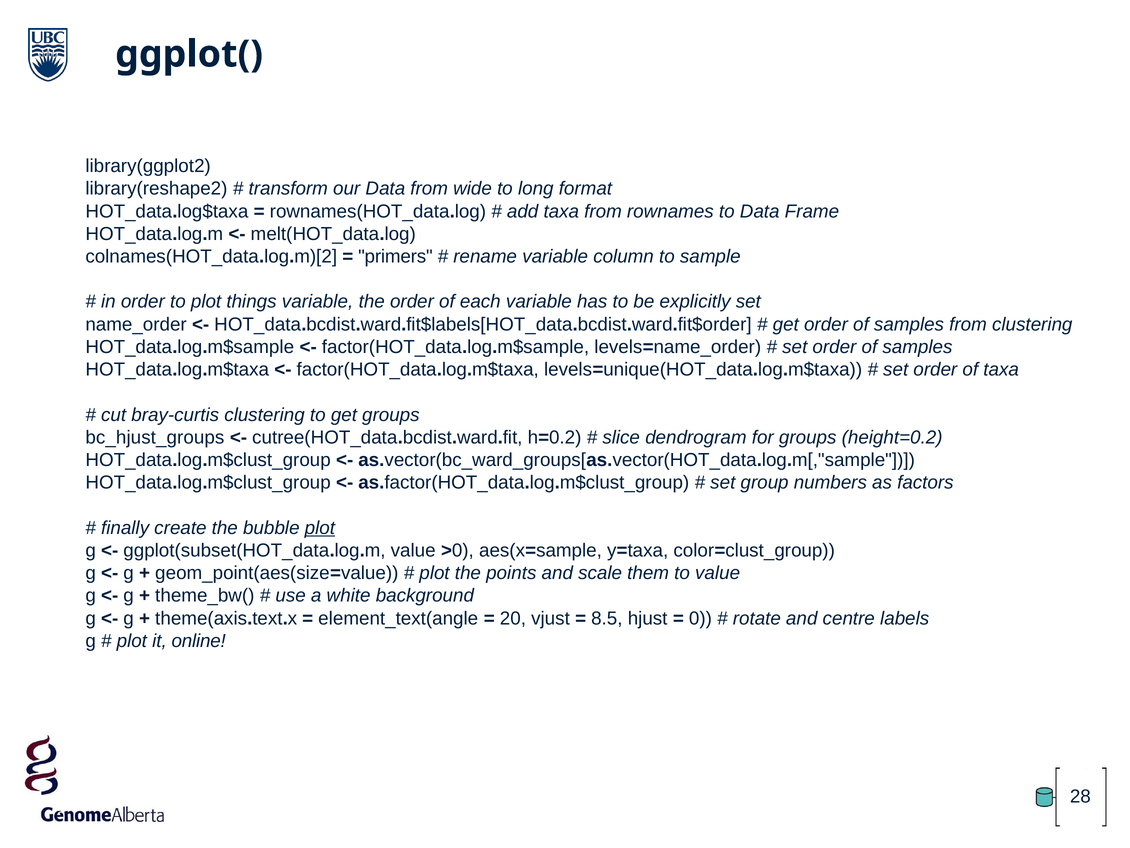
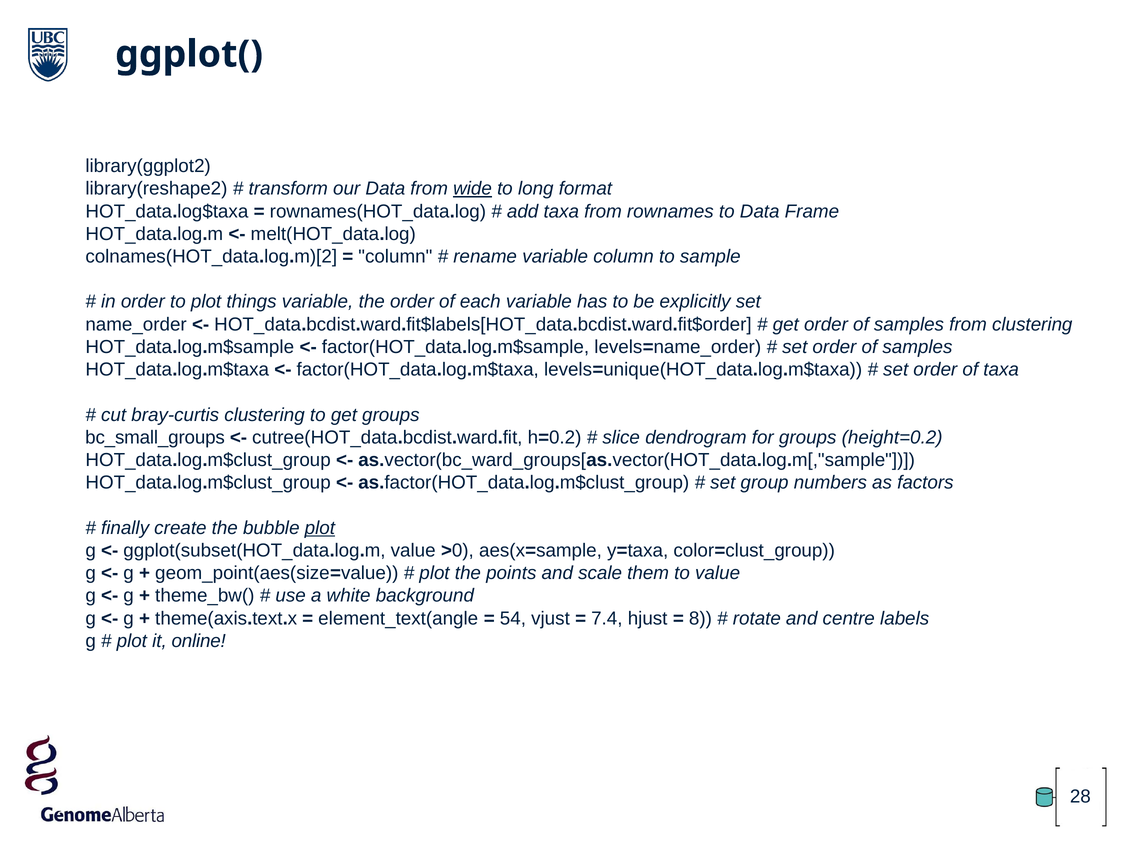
wide underline: none -> present
primers at (395, 256): primers -> column
bc_hjust_groups: bc_hjust_groups -> bc_small_groups
20: 20 -> 54
8.5: 8.5 -> 7.4
0: 0 -> 8
